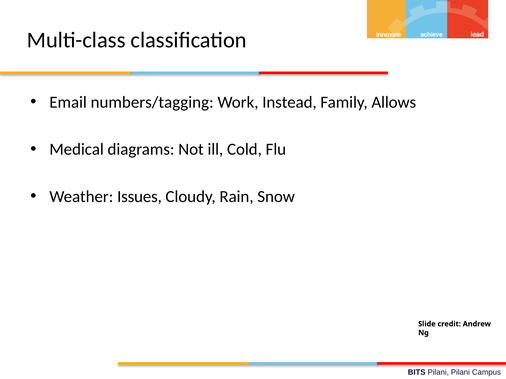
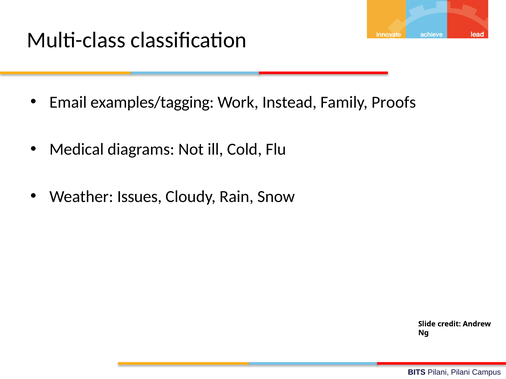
numbers/tagging: numbers/tagging -> examples/tagging
Allows: Allows -> Proofs
